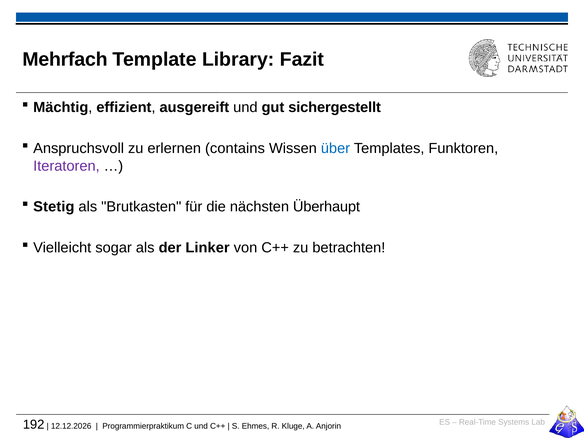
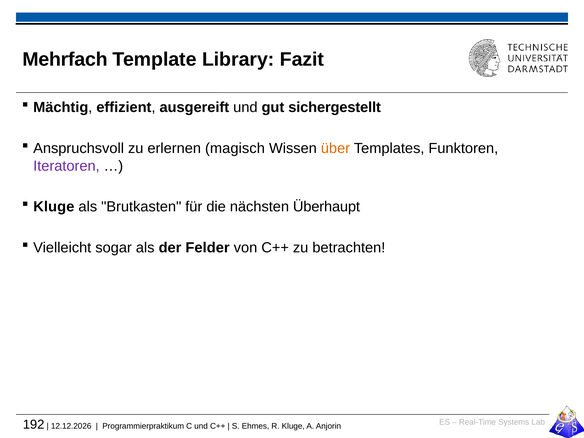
contains: contains -> magisch
über colour: blue -> orange
Stetig at (54, 207): Stetig -> Kluge
Linker: Linker -> Felder
